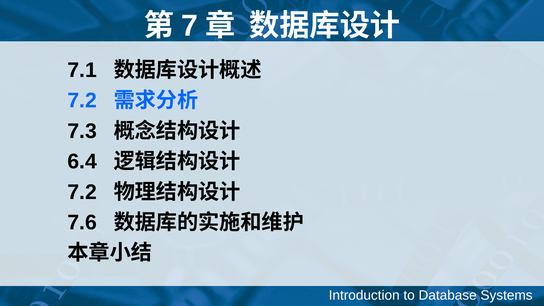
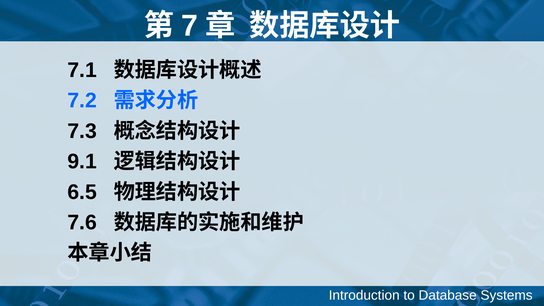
6.4: 6.4 -> 9.1
7.2 at (82, 192): 7.2 -> 6.5
